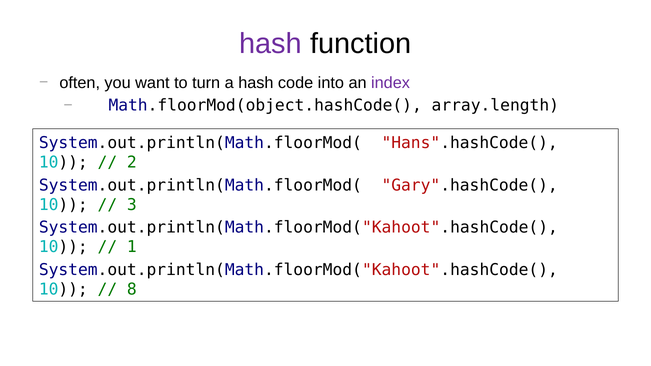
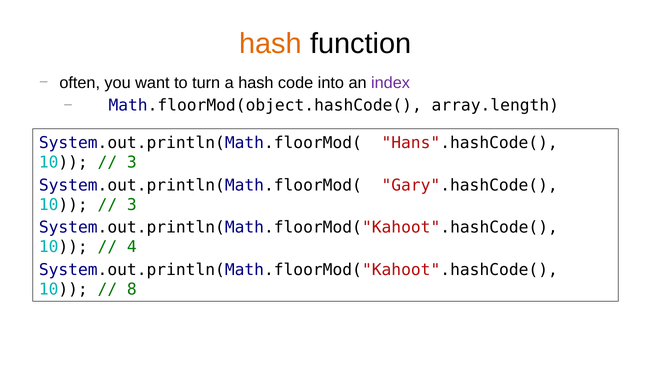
hash at (271, 44) colour: purple -> orange
2 at (132, 162): 2 -> 3
1: 1 -> 4
